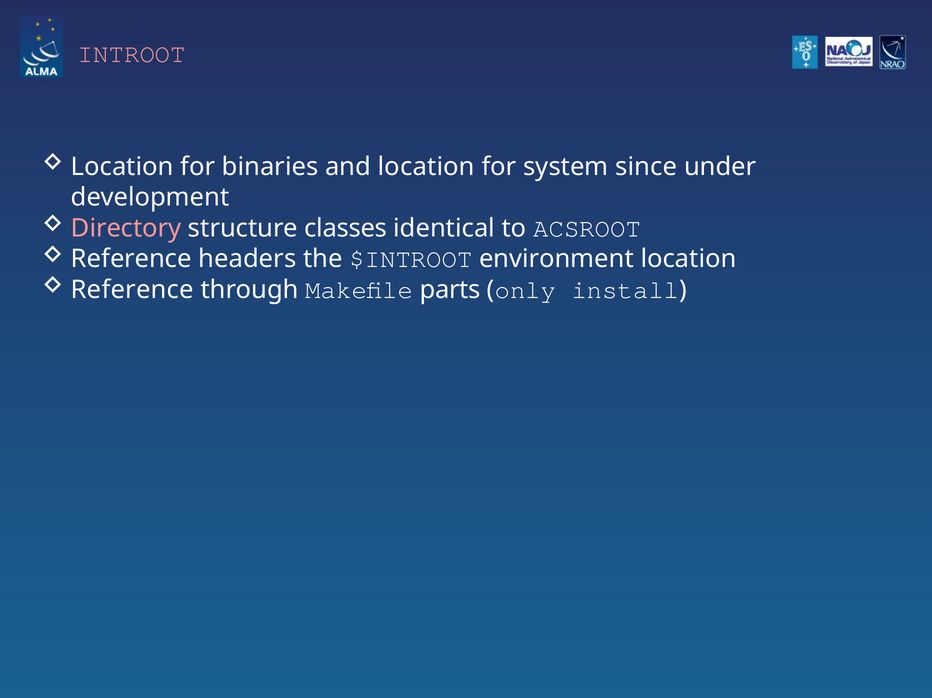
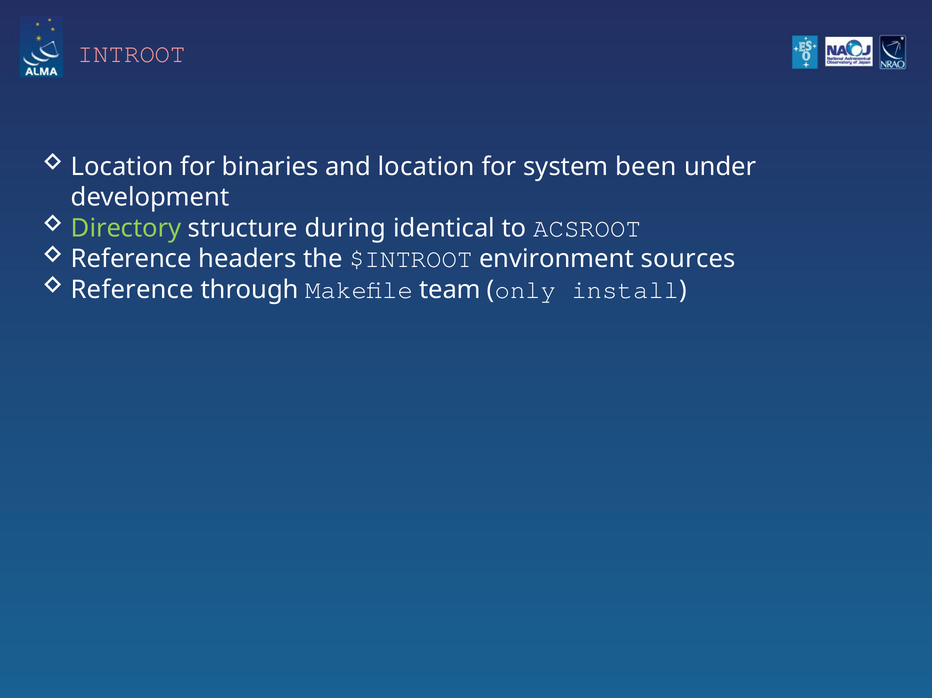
since: since -> been
Directory colour: pink -> light green
classes: classes -> during
environment location: location -> sources
parts: parts -> team
